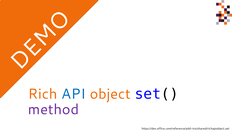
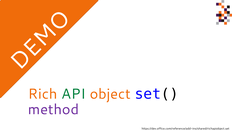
API colour: blue -> green
